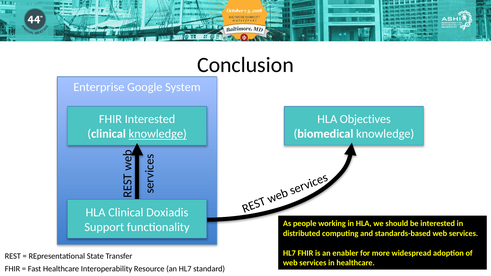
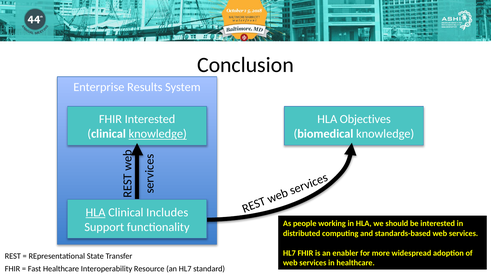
Google: Google -> Results
HLA at (96, 212) underline: none -> present
Doxiadis: Doxiadis -> Includes
